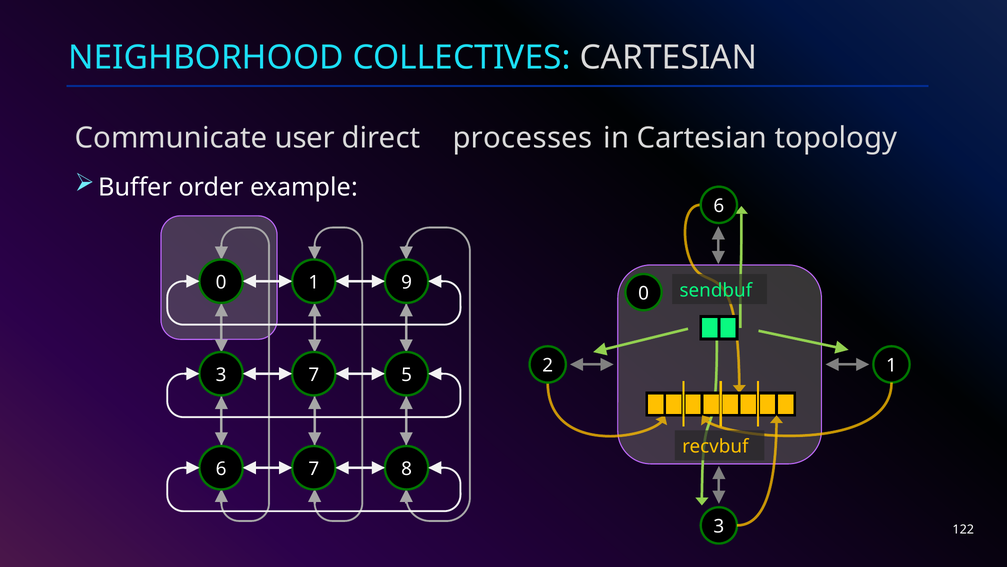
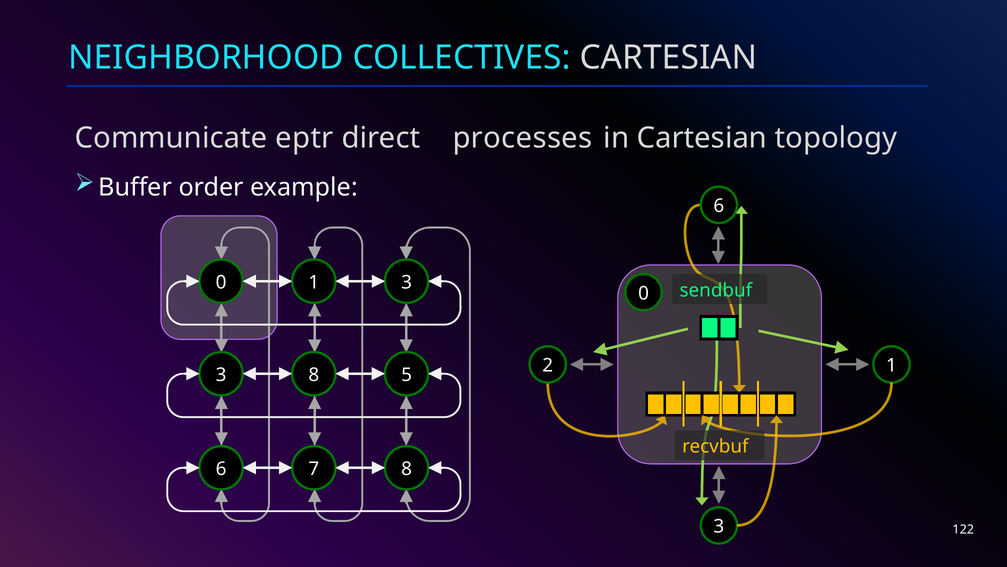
user: user -> eptr
1 9: 9 -> 3
3 7: 7 -> 8
